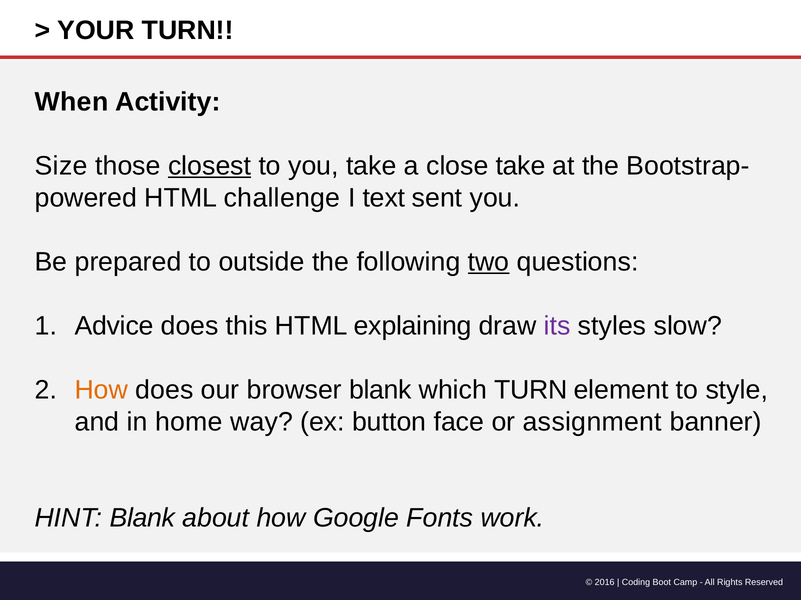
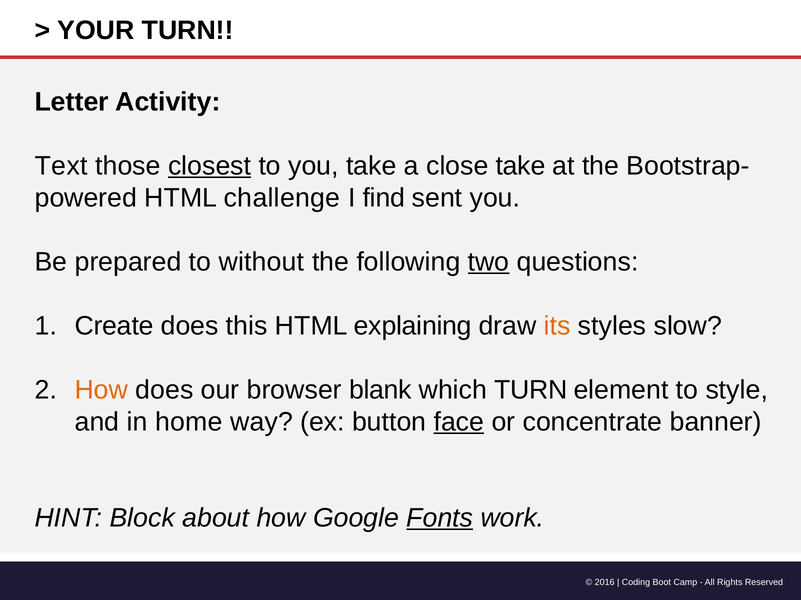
When: When -> Letter
Size: Size -> Text
text: text -> find
outside: outside -> without
Advice: Advice -> Create
its colour: purple -> orange
face underline: none -> present
assignment: assignment -> concentrate
HINT Blank: Blank -> Block
Fonts underline: none -> present
